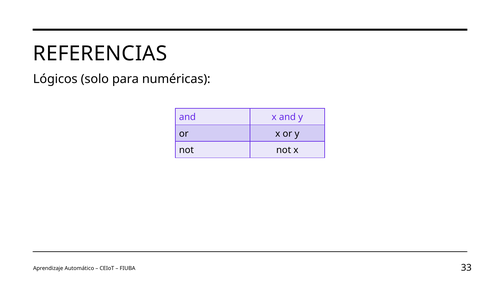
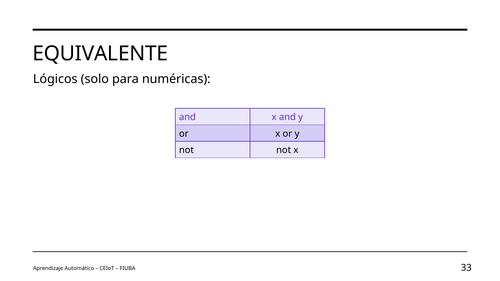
REFERENCIAS: REFERENCIAS -> EQUIVALENTE
